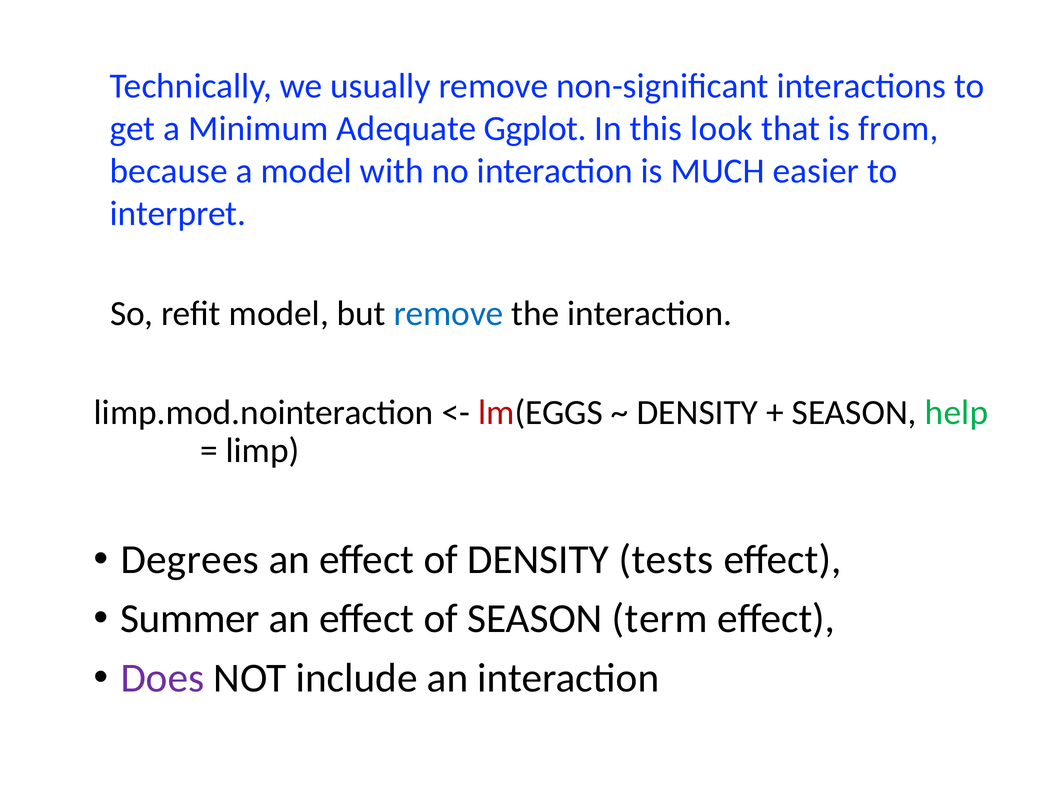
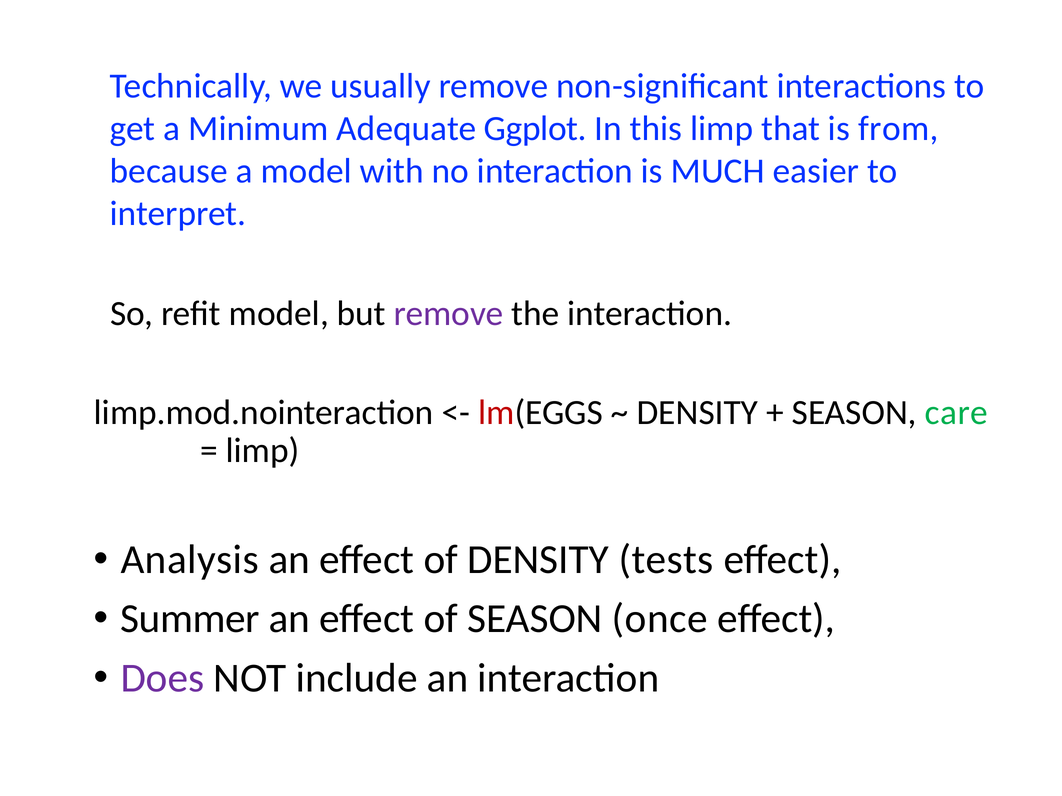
this look: look -> limp
remove at (449, 314) colour: blue -> purple
help: help -> care
Degrees: Degrees -> Analysis
term: term -> once
